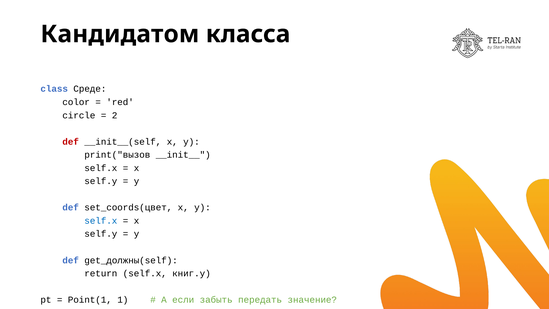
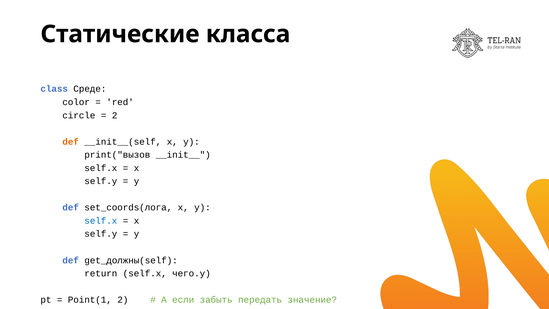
Кандидатом: Кандидатом -> Статические
def at (71, 142) colour: red -> orange
set_coords(цвет: set_coords(цвет -> set_coords(лога
книг.y: книг.y -> чего.y
Point(1 1: 1 -> 2
